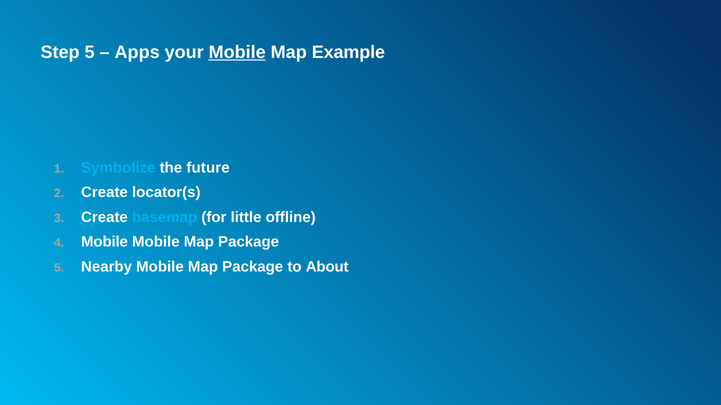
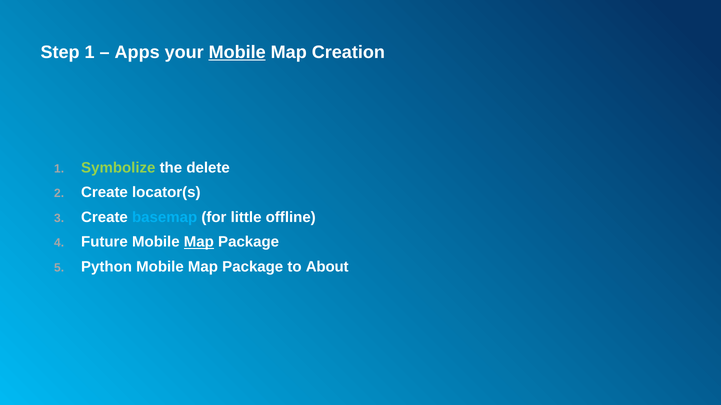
Step 5: 5 -> 1
Example: Example -> Creation
Symbolize colour: light blue -> light green
future: future -> delete
Mobile at (105, 242): Mobile -> Future
Map at (199, 242) underline: none -> present
Nearby: Nearby -> Python
